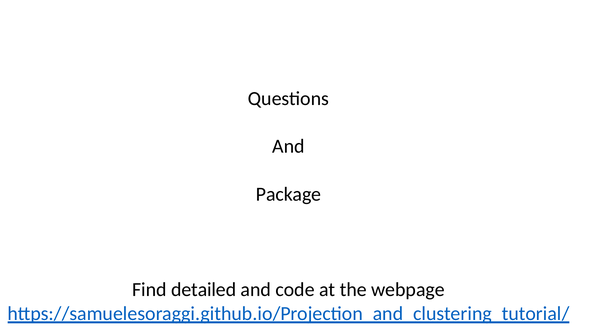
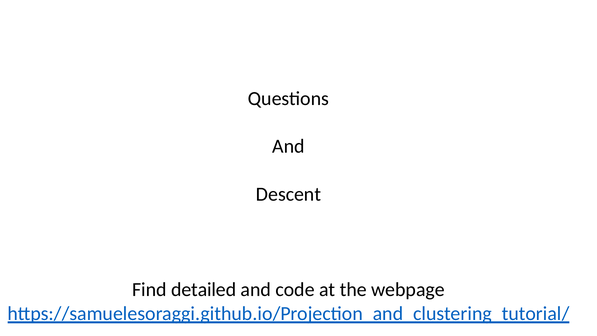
Package: Package -> Descent
